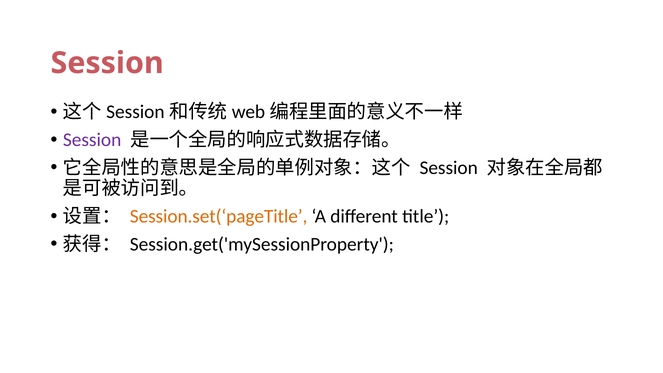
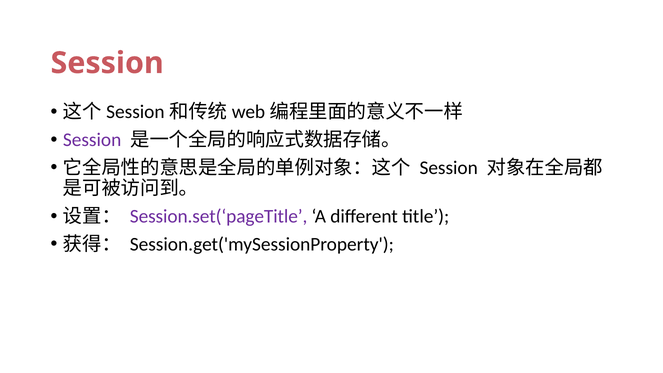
Session.set(‘pageTitle colour: orange -> purple
